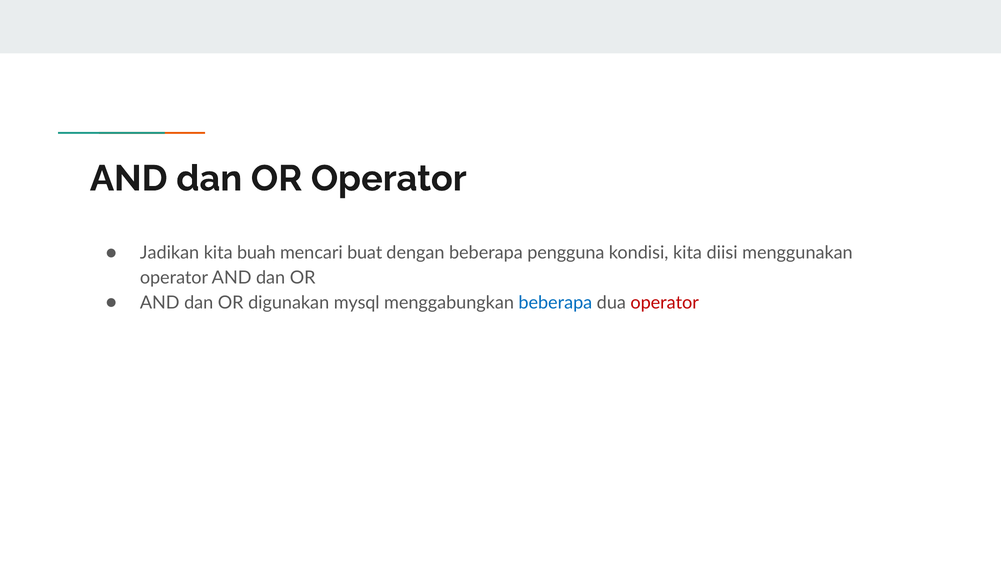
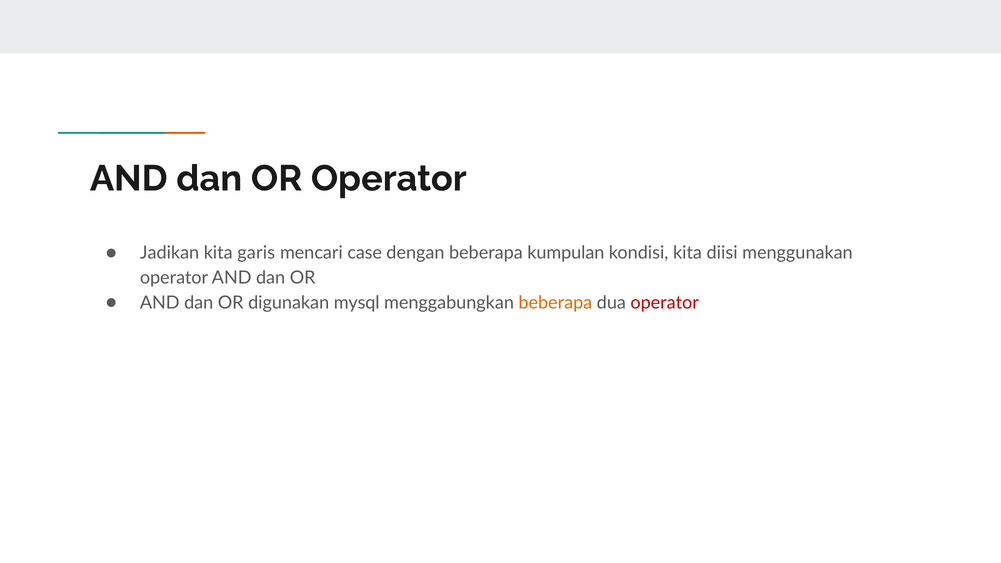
buah: buah -> garis
buat: buat -> case
pengguna: pengguna -> kumpulan
beberapa at (555, 303) colour: blue -> orange
